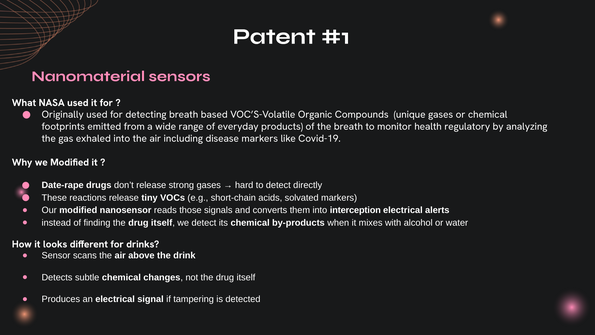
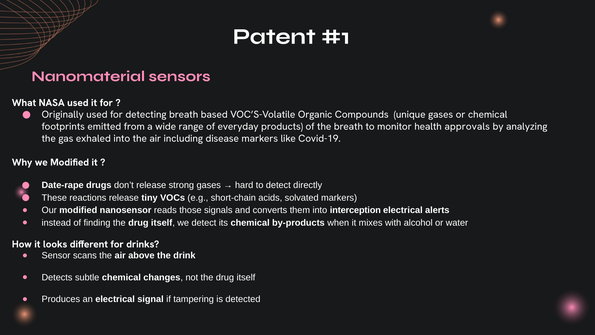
regulatory: regulatory -> approvals
